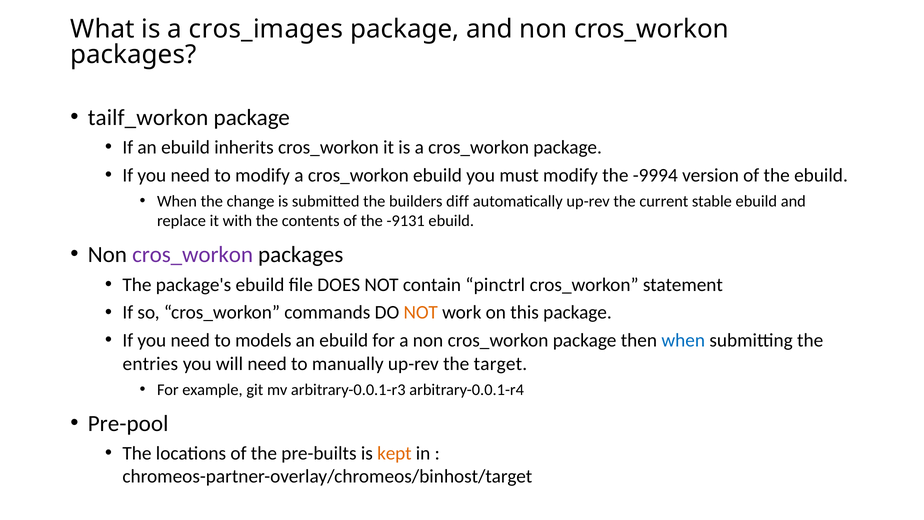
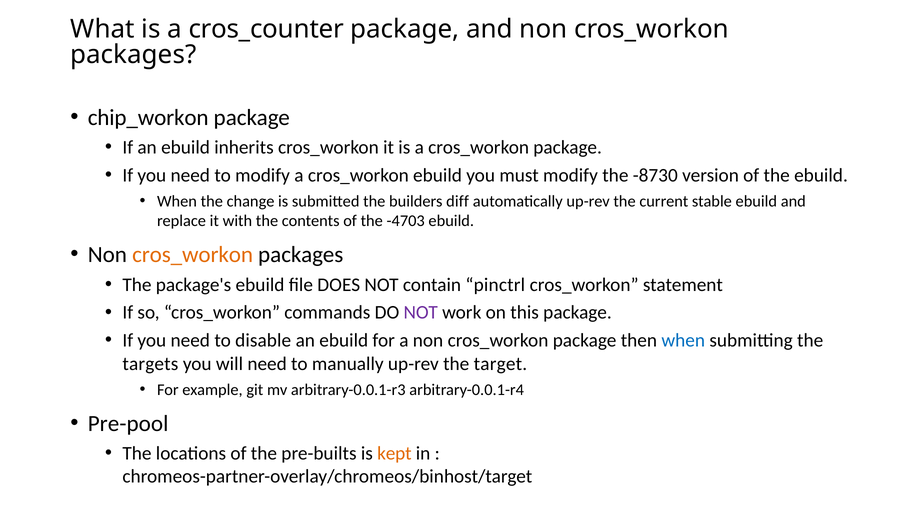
cros_images: cros_images -> cros_counter
tailf_workon: tailf_workon -> chip_workon
-9994: -9994 -> -8730
-9131: -9131 -> -4703
cros_workon at (193, 255) colour: purple -> orange
NOT at (421, 312) colour: orange -> purple
models: models -> disable
entries: entries -> targets
